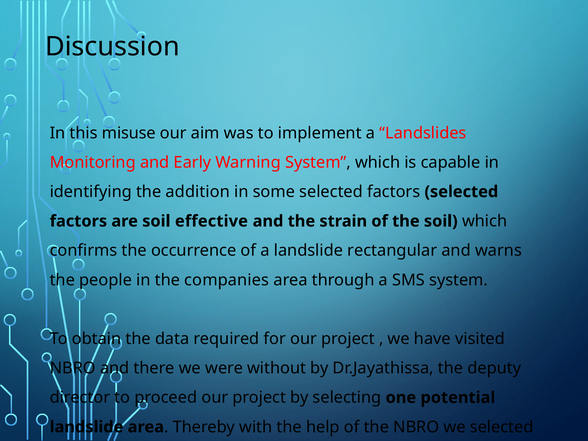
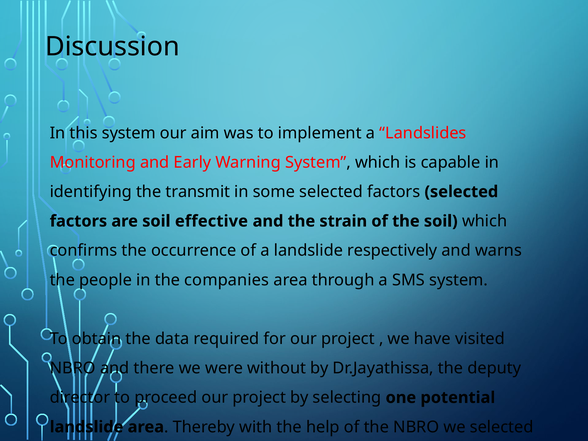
this misuse: misuse -> system
addition: addition -> transmit
rectangular: rectangular -> respectively
